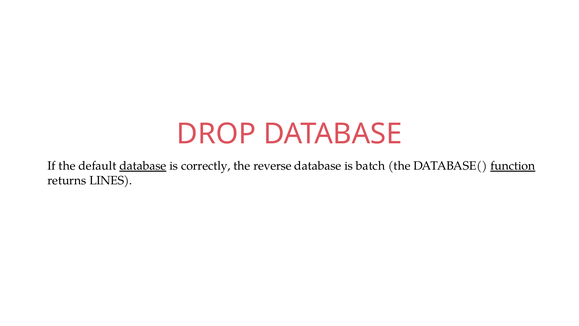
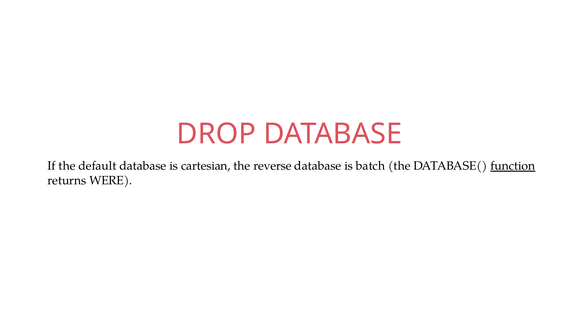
database at (143, 166) underline: present -> none
correctly: correctly -> cartesian
LINES: LINES -> WERE
